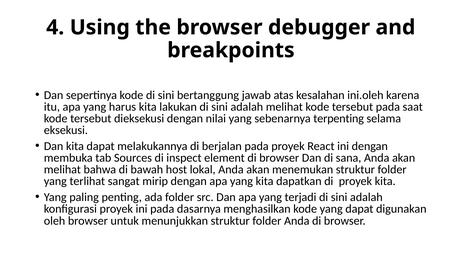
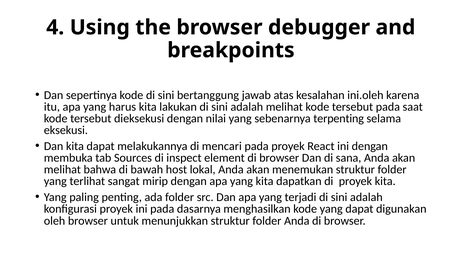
berjalan: berjalan -> mencari
